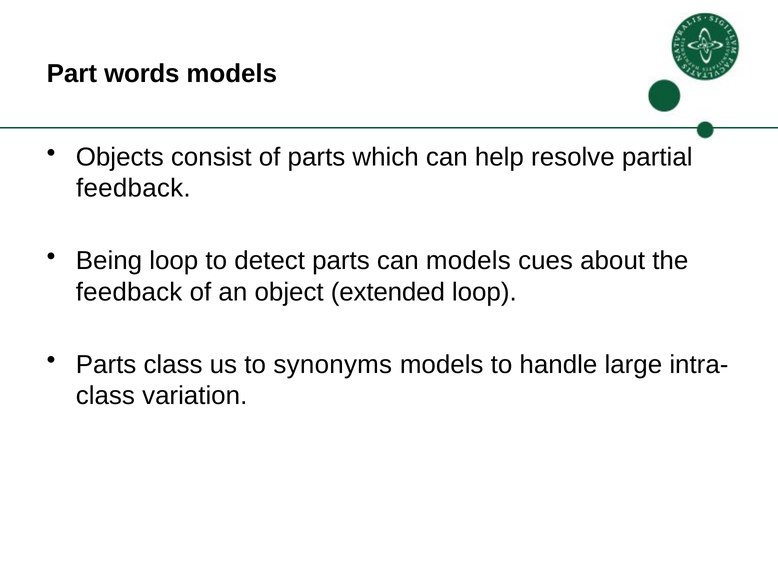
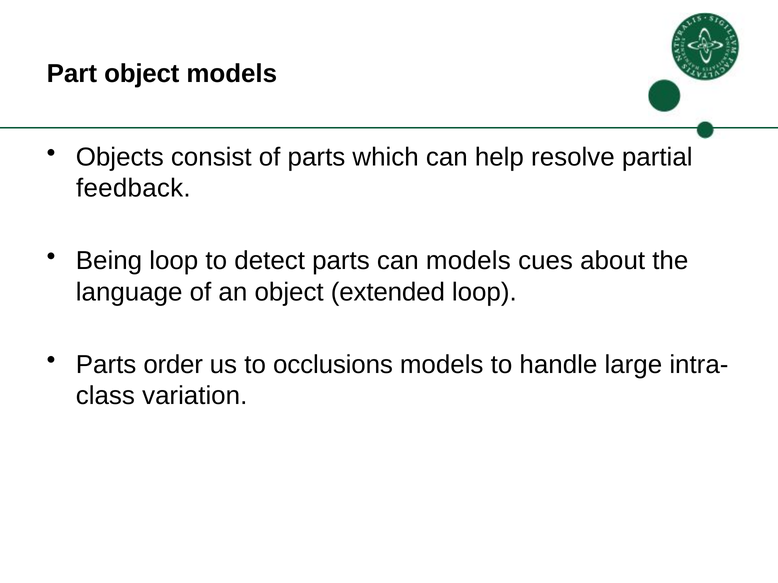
Part words: words -> object
feedback at (129, 292): feedback -> language
Parts class: class -> order
synonyms: synonyms -> occlusions
